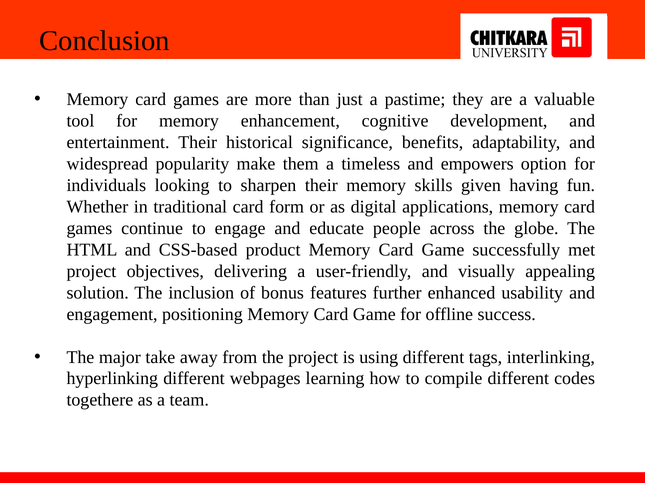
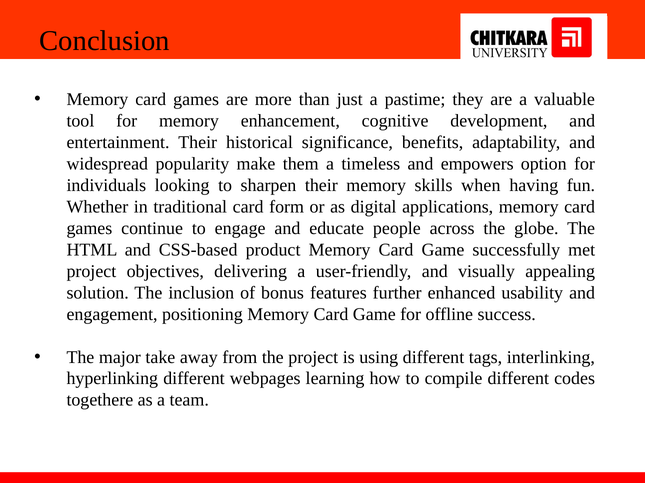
given: given -> when
